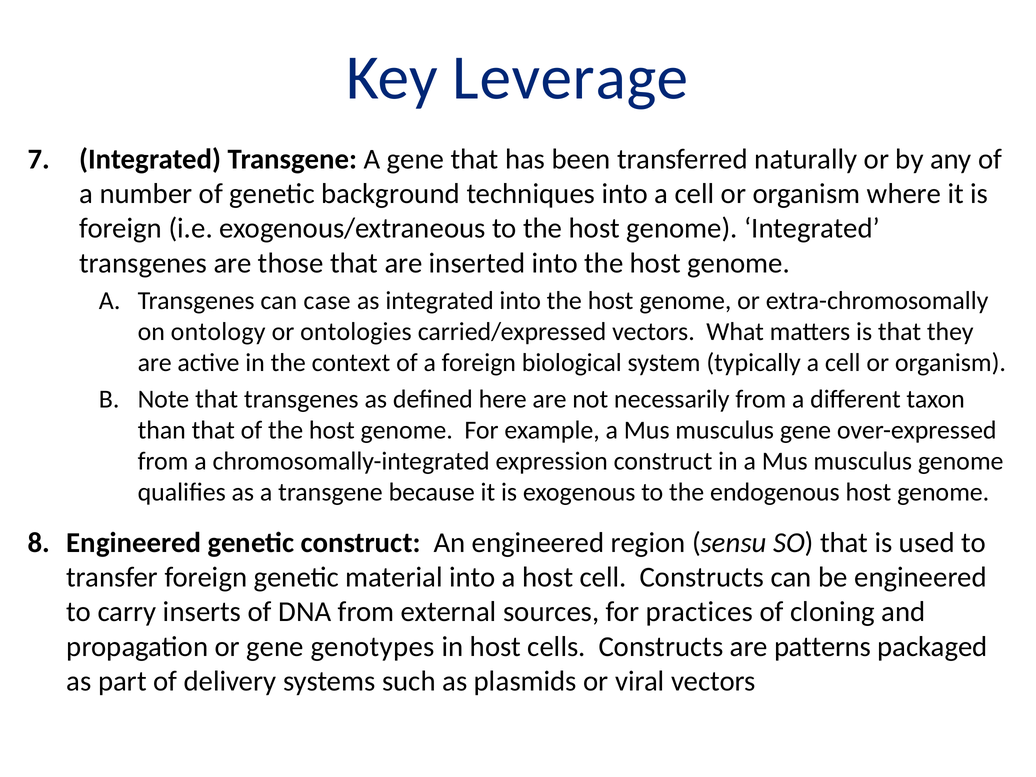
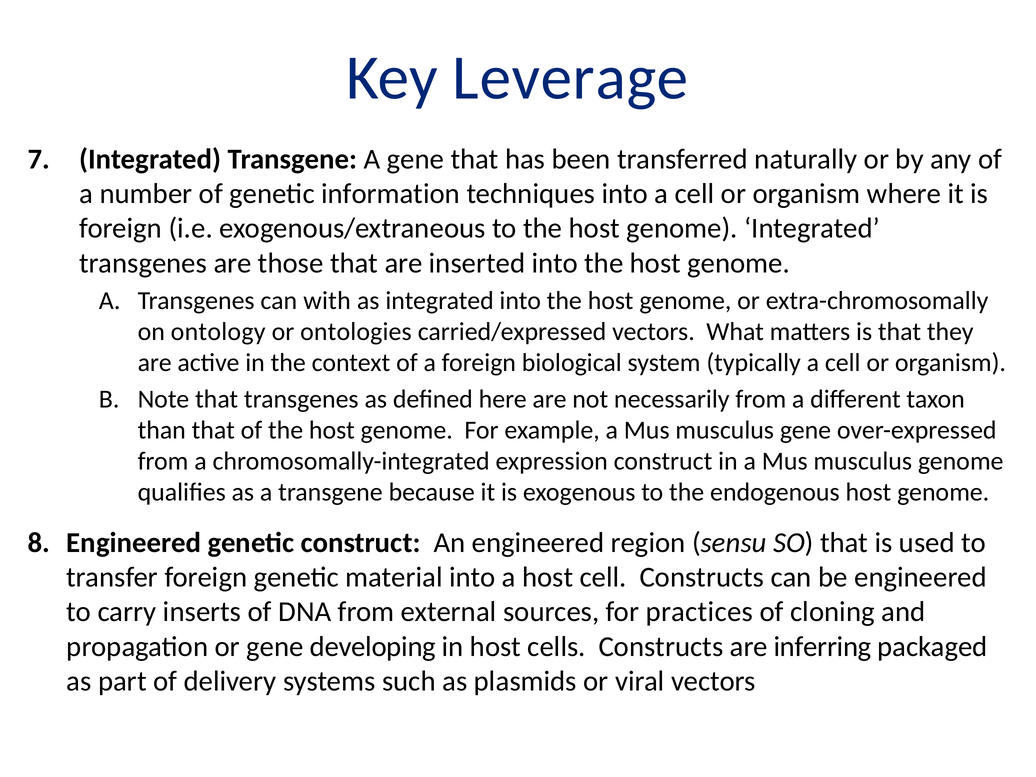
background: background -> information
case: case -> with
genotypes: genotypes -> developing
patterns: patterns -> inferring
